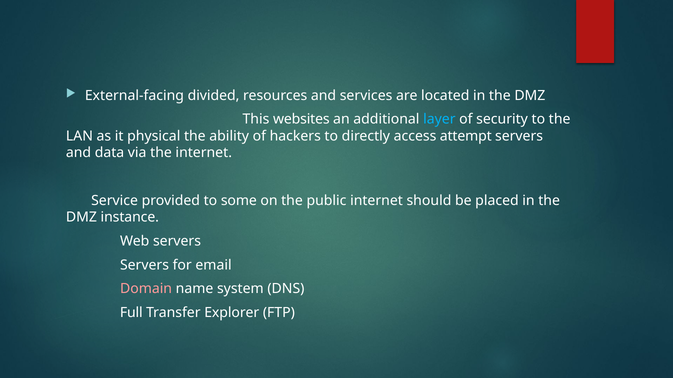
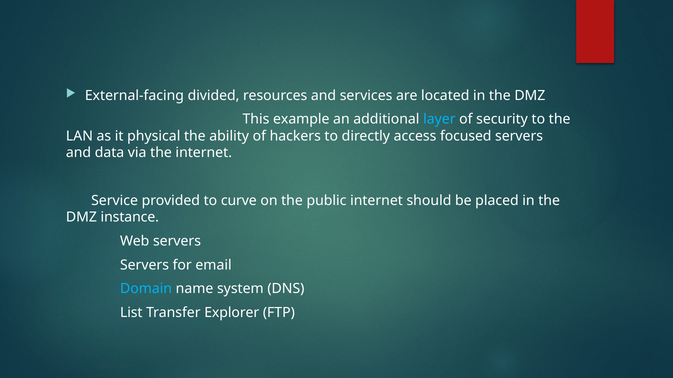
websites: websites -> example
attempt: attempt -> focused
some: some -> curve
Domain colour: pink -> light blue
Full: Full -> List
